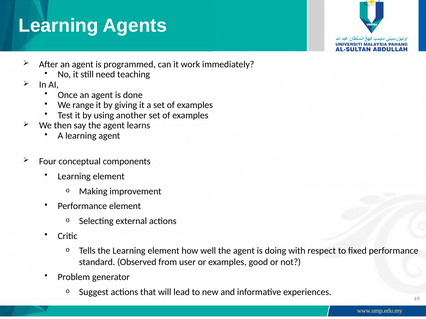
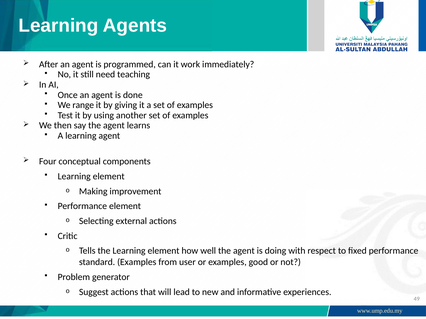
standard Observed: Observed -> Examples
